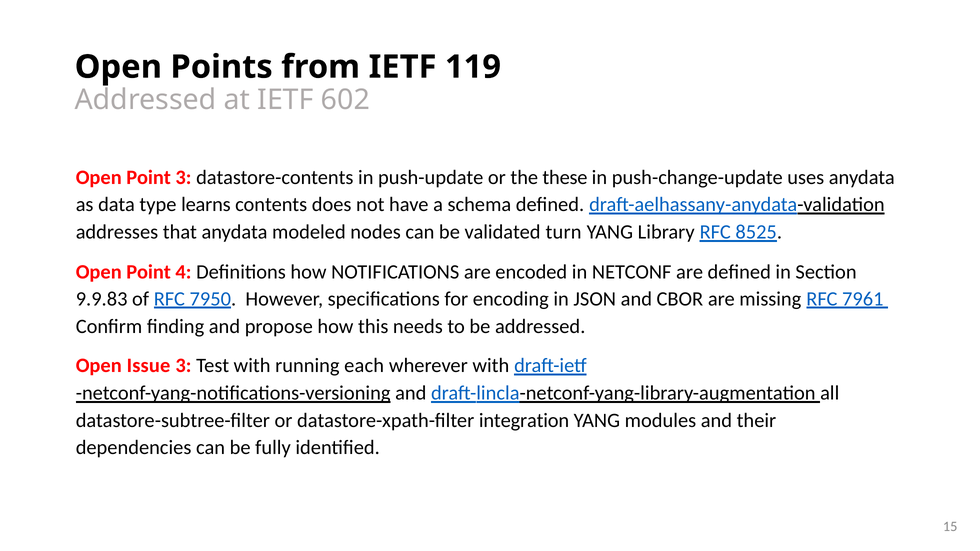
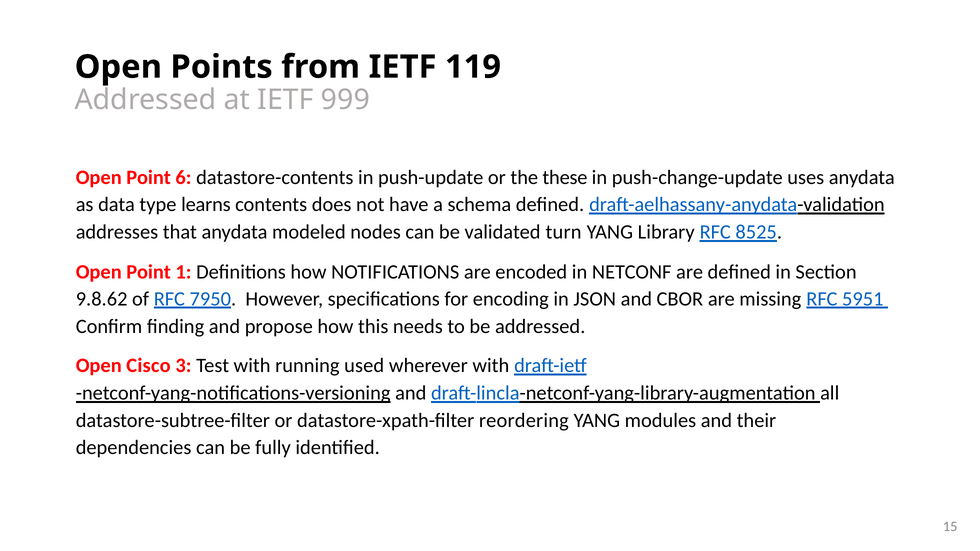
602: 602 -> 999
Point 3: 3 -> 6
4: 4 -> 1
9.9.83: 9.9.83 -> 9.8.62
7961: 7961 -> 5951
Issue: Issue -> Cisco
each: each -> used
integration: integration -> reordering
